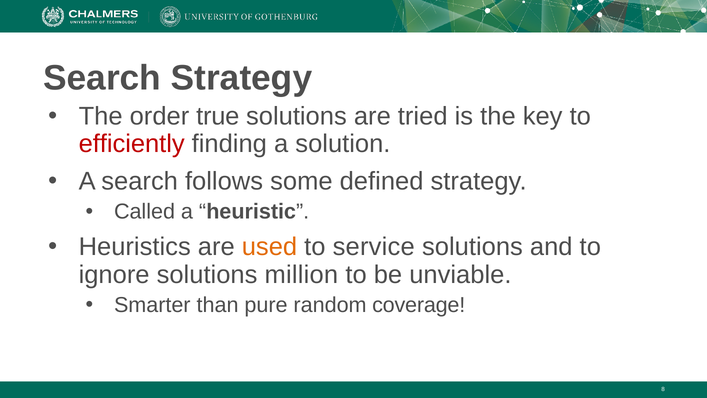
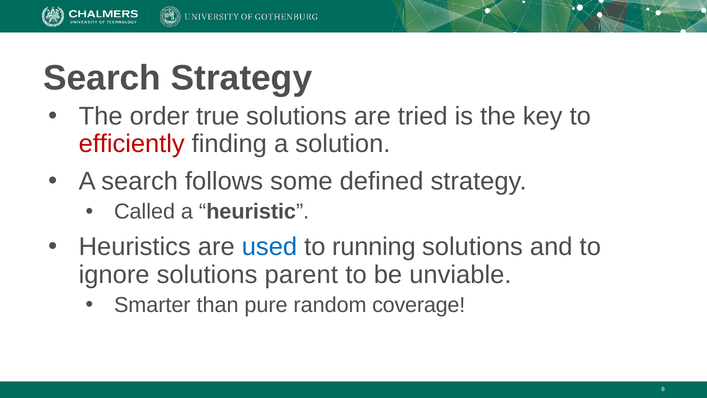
used colour: orange -> blue
service: service -> running
million: million -> parent
